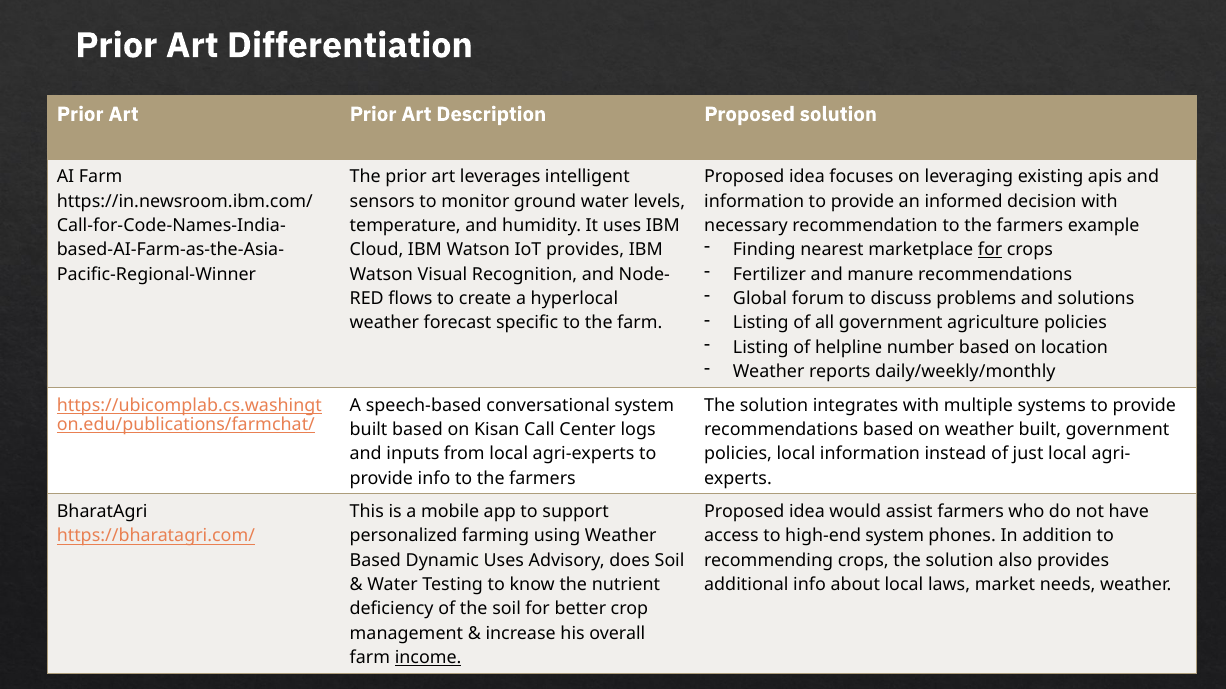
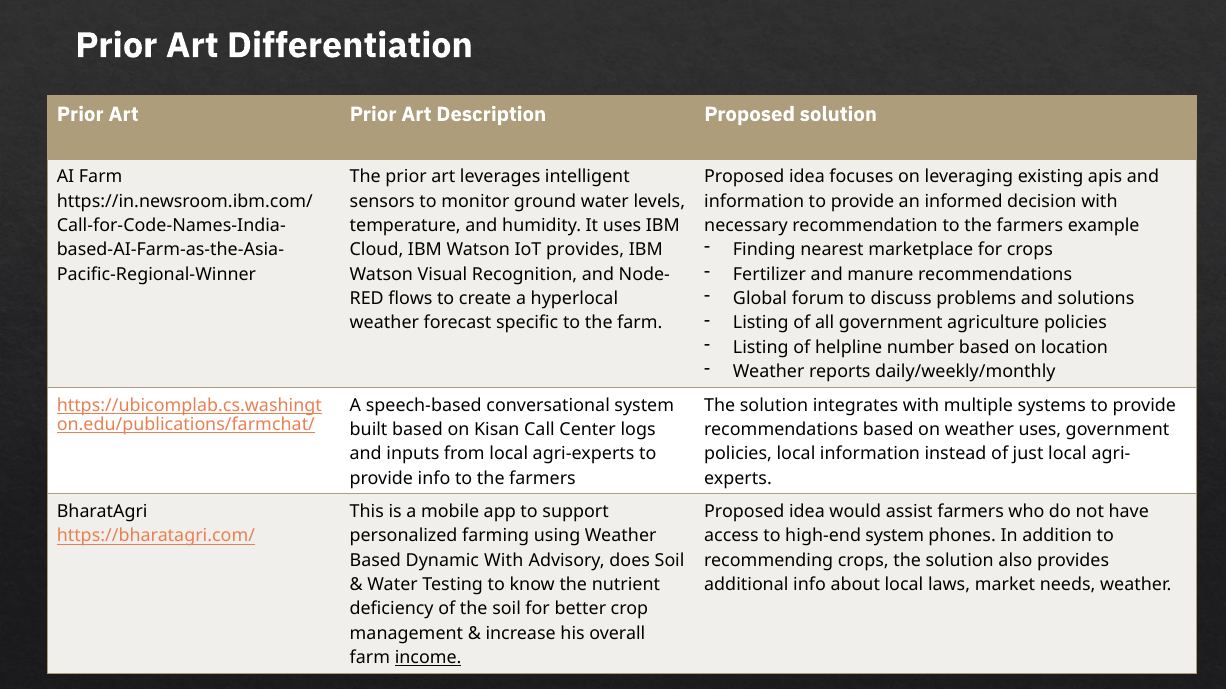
for at (990, 250) underline: present -> none
weather built: built -> uses
Dynamic Uses: Uses -> With
